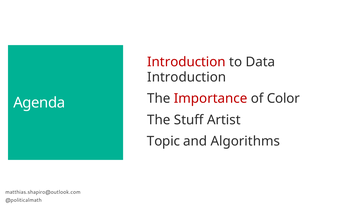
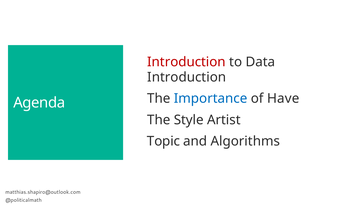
Importance colour: red -> blue
Color: Color -> Have
Stuff: Stuff -> Style
